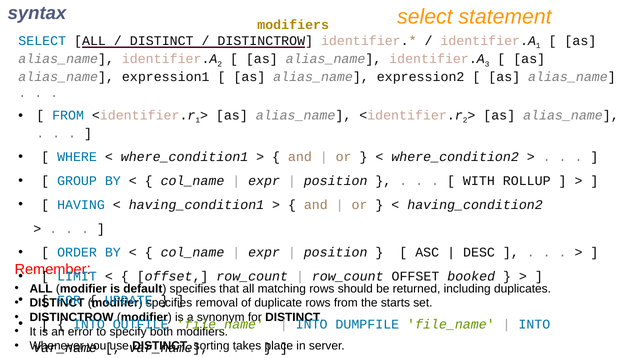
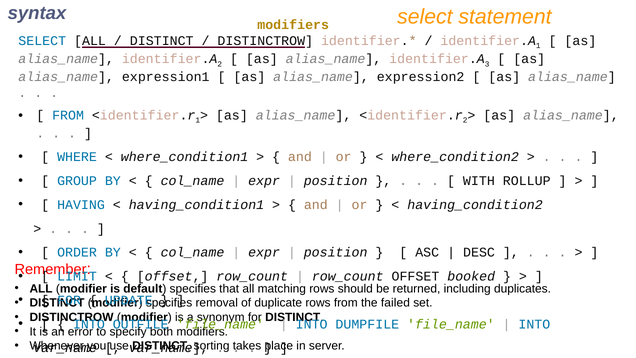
starts: starts -> failed
